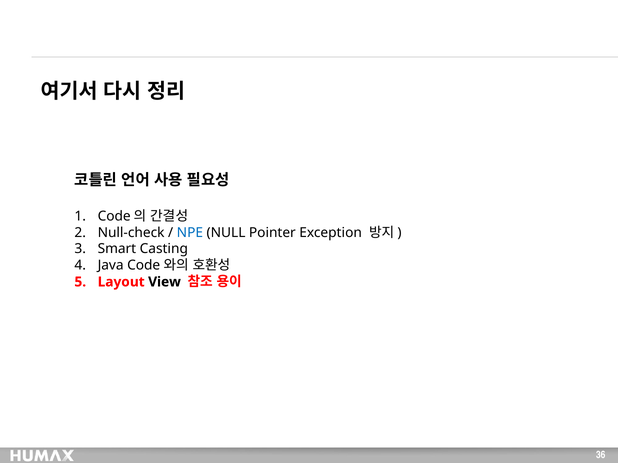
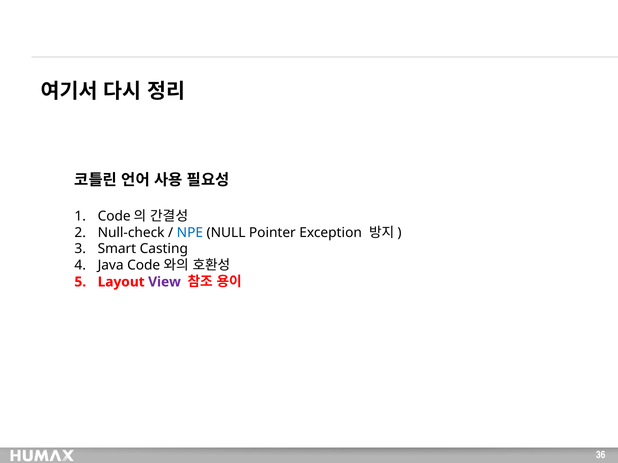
View colour: black -> purple
